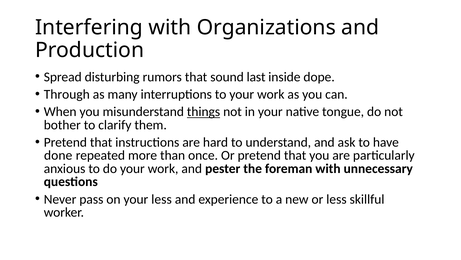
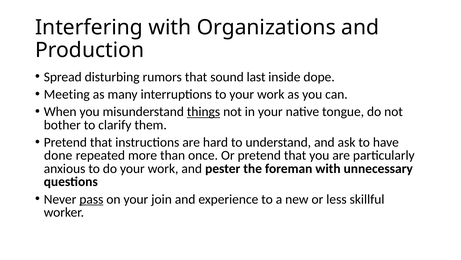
Through: Through -> Meeting
pass underline: none -> present
your less: less -> join
